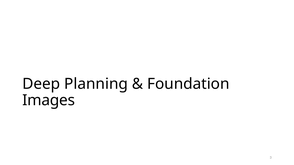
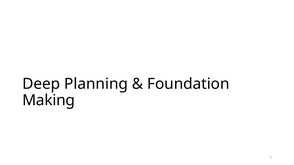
Images: Images -> Making
